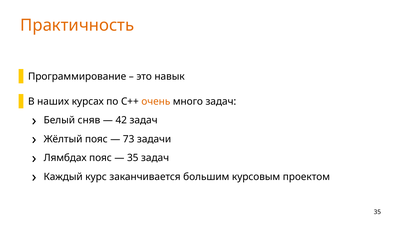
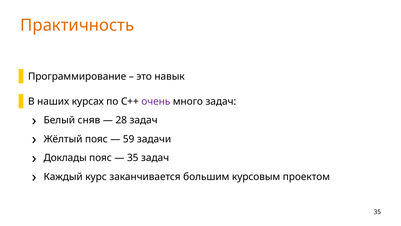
очень colour: orange -> purple
42: 42 -> 28
73: 73 -> 59
Лямбдах: Лямбдах -> Доклады
